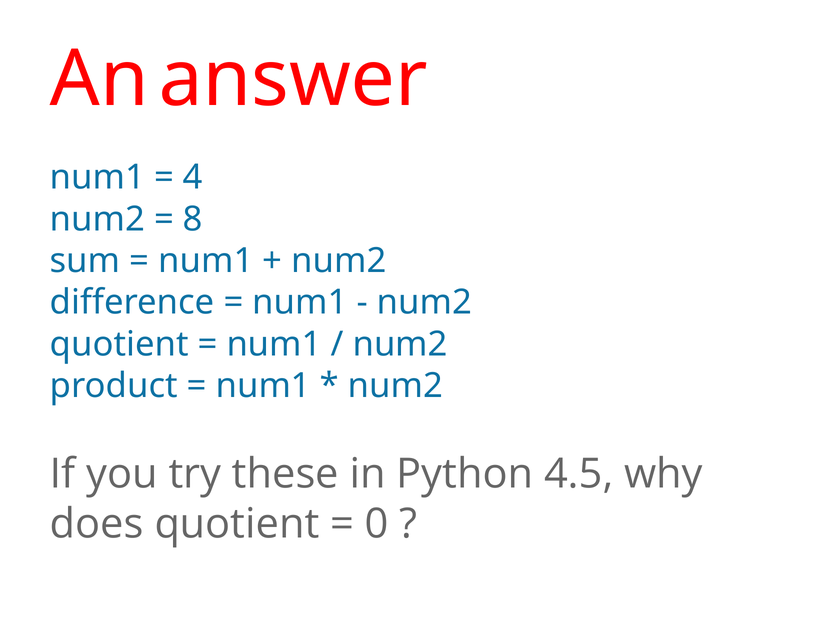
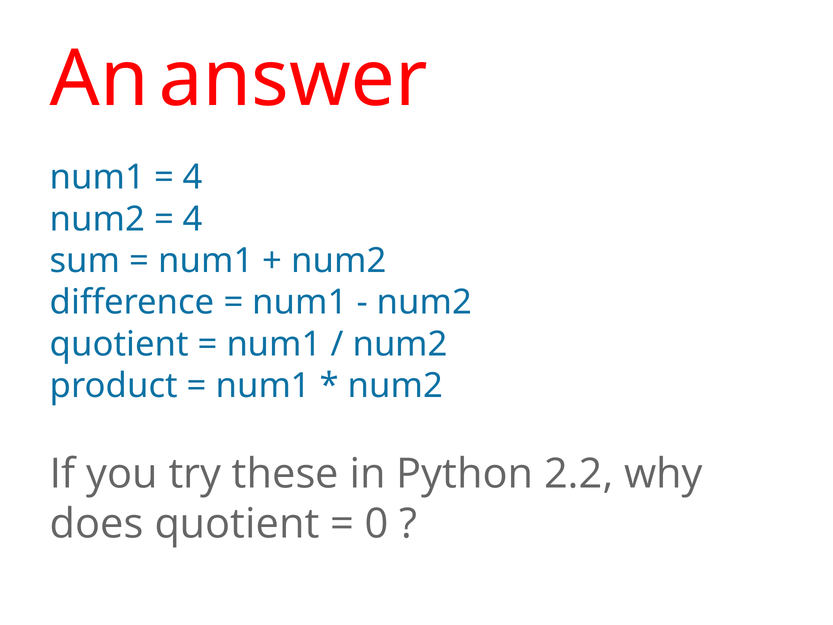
8 at (193, 219): 8 -> 4
4.5: 4.5 -> 2.2
